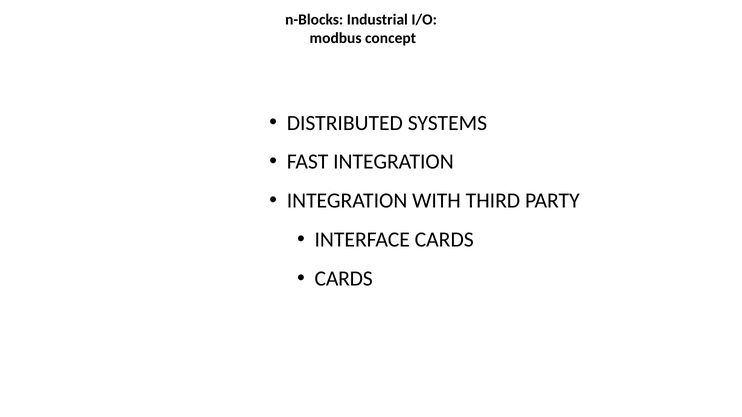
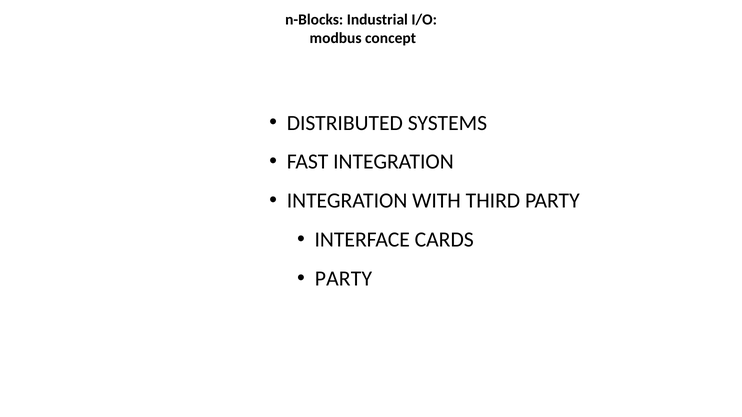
CARDS at (344, 279): CARDS -> PARTY
